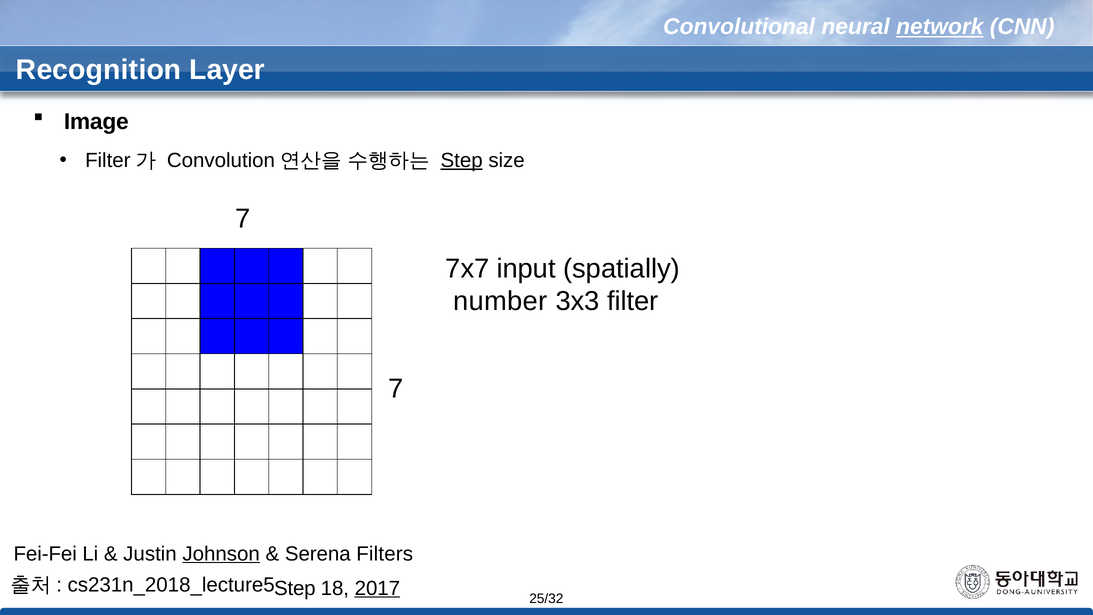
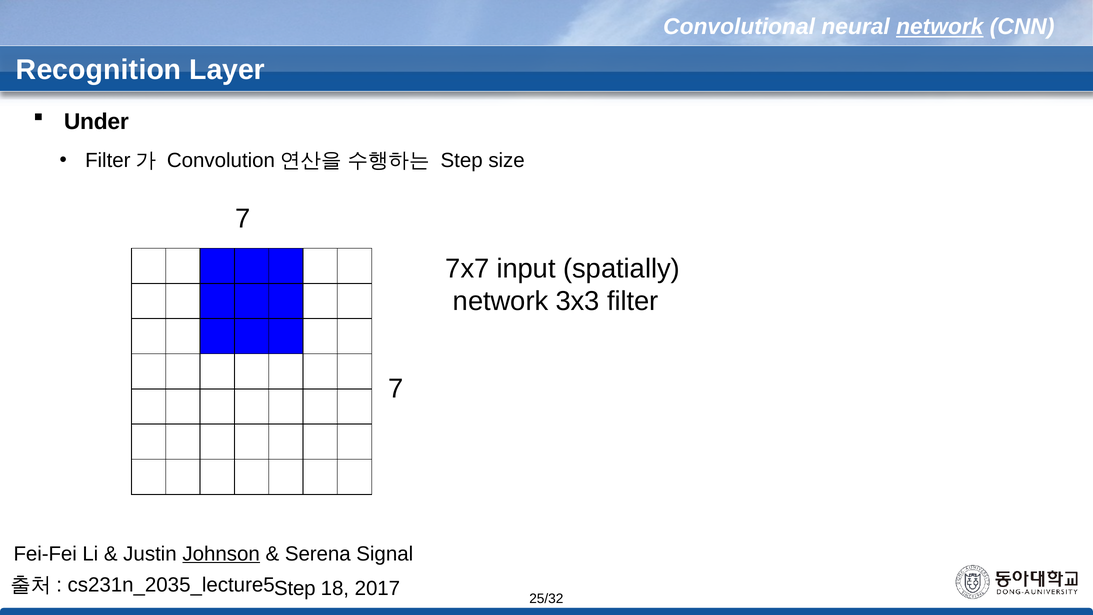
Image: Image -> Under
Step at (462, 160) underline: present -> none
number at (500, 301): number -> network
Filters: Filters -> Signal
cs231n_2018_lecture5: cs231n_2018_lecture5 -> cs231n_2035_lecture5
2017 underline: present -> none
